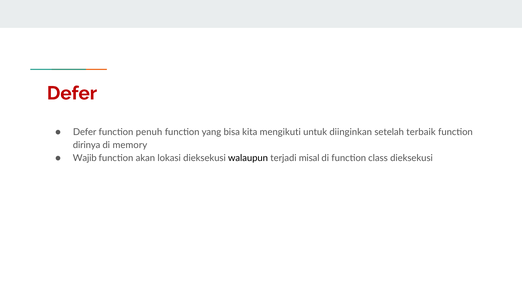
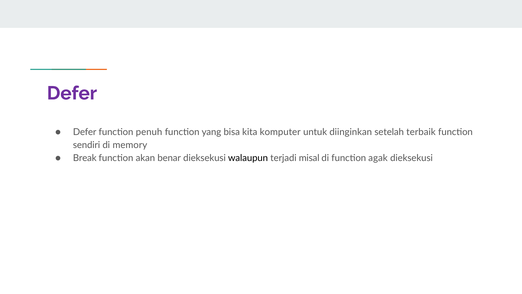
Defer at (72, 93) colour: red -> purple
mengikuti: mengikuti -> komputer
dirinya: dirinya -> sendiri
Wajib: Wajib -> Break
lokasi: lokasi -> benar
class: class -> agak
